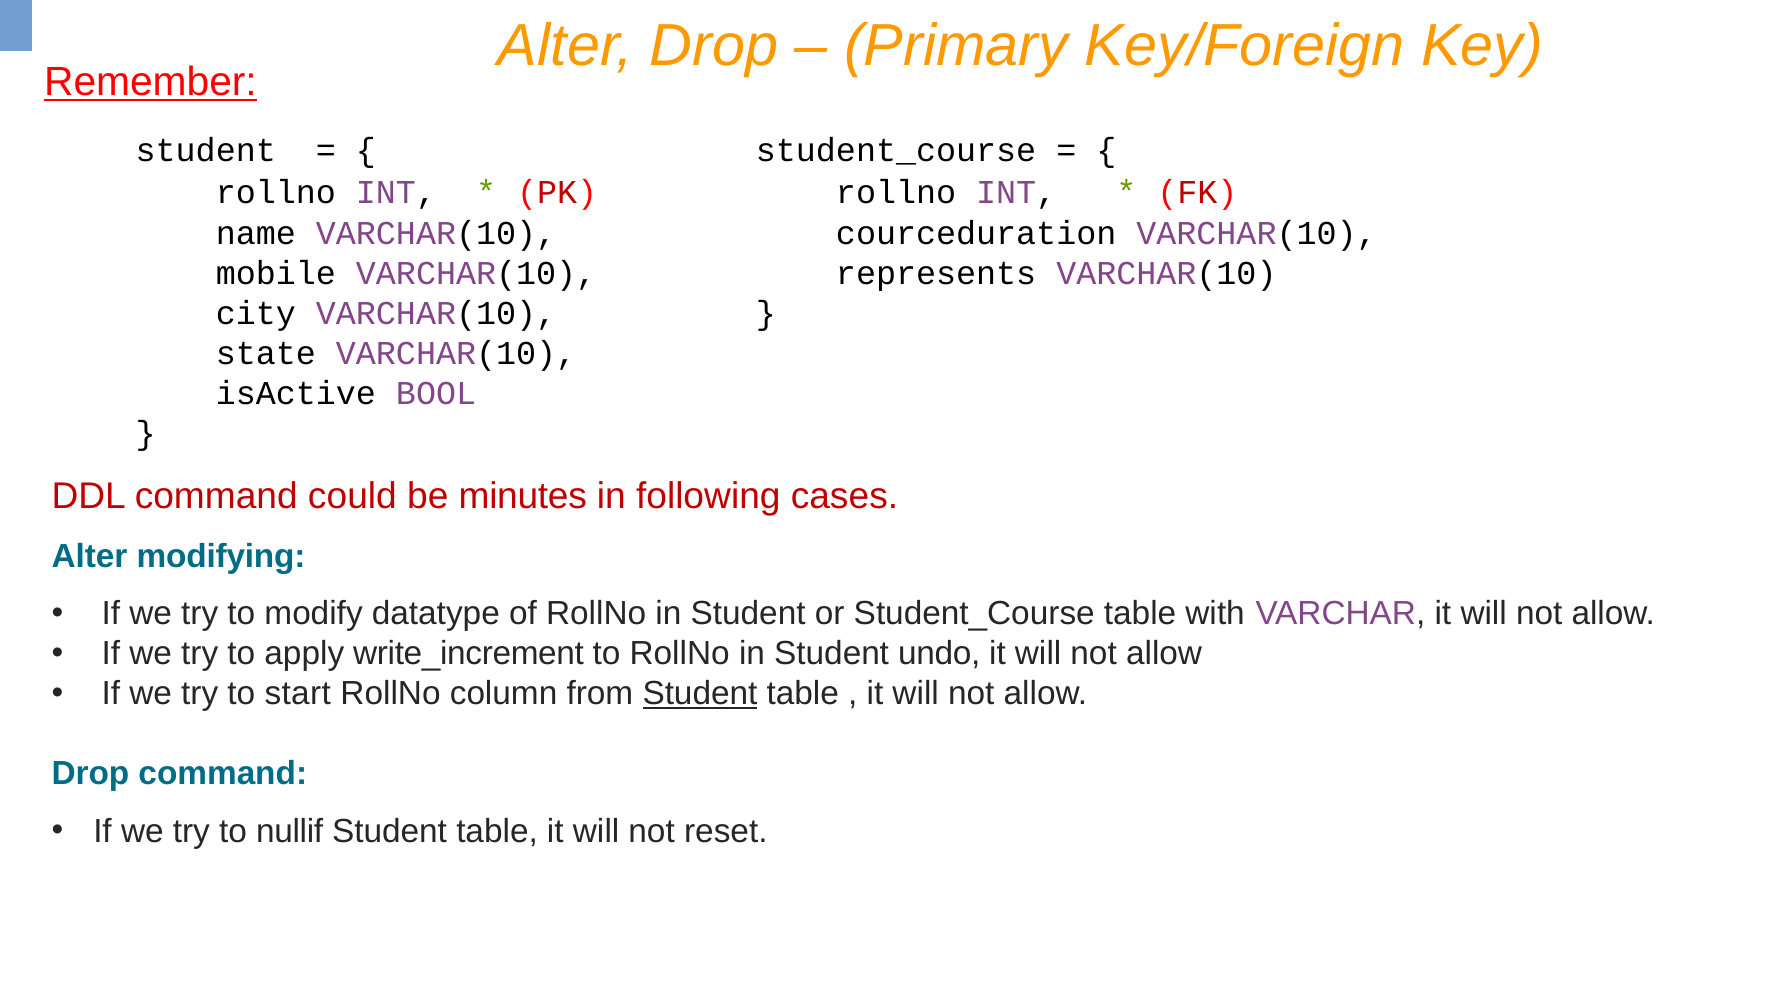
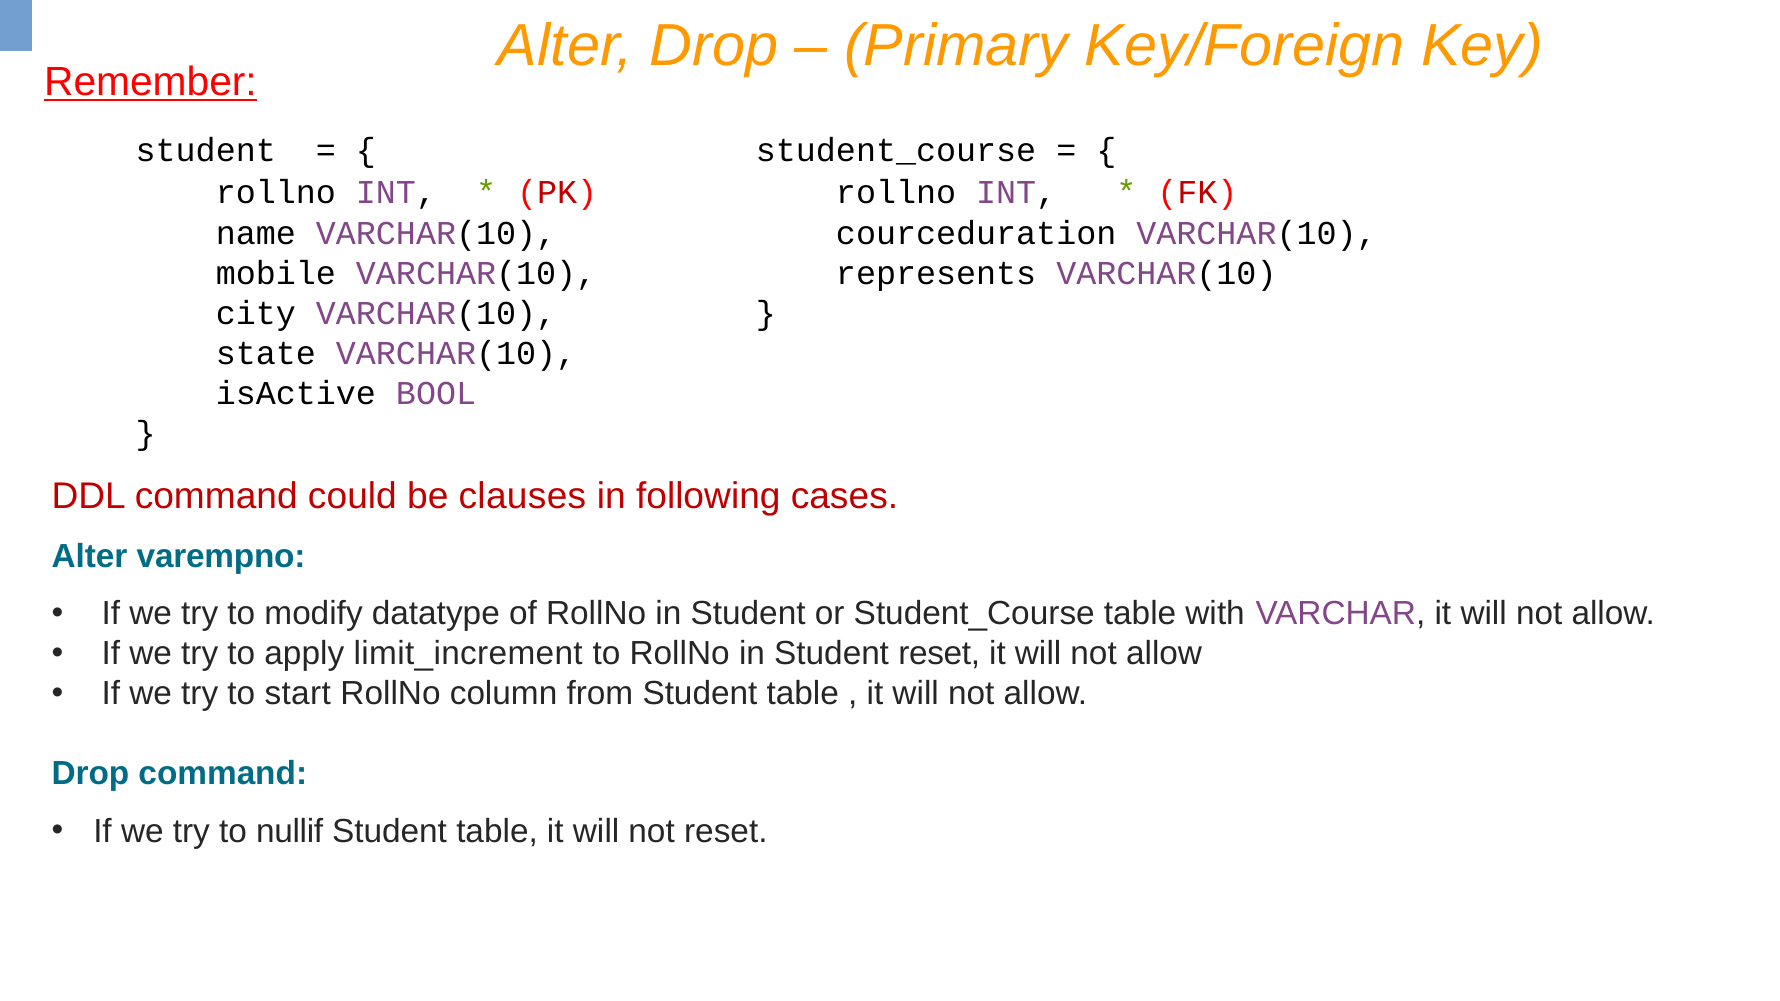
minutes: minutes -> clauses
modifying: modifying -> varempno
write_increment: write_increment -> limit_increment
Student undo: undo -> reset
Student at (700, 694) underline: present -> none
